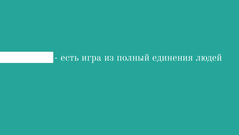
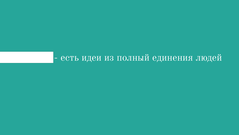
игра: игра -> идеи
